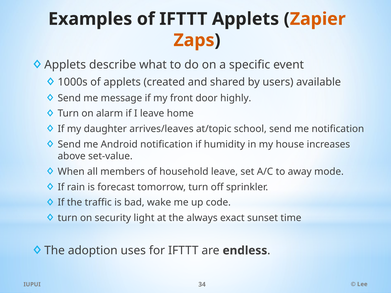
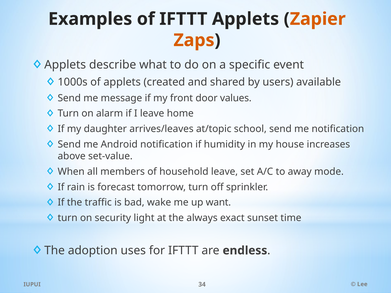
highly: highly -> values
code: code -> want
